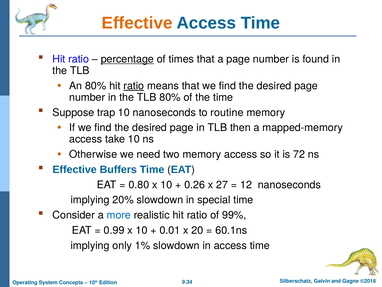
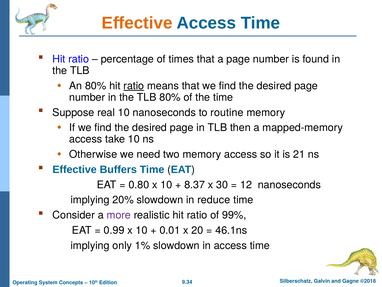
percentage underline: present -> none
trap: trap -> real
72: 72 -> 21
0.26: 0.26 -> 8.37
27: 27 -> 30
special: special -> reduce
more colour: blue -> purple
60.1ns: 60.1ns -> 46.1ns
